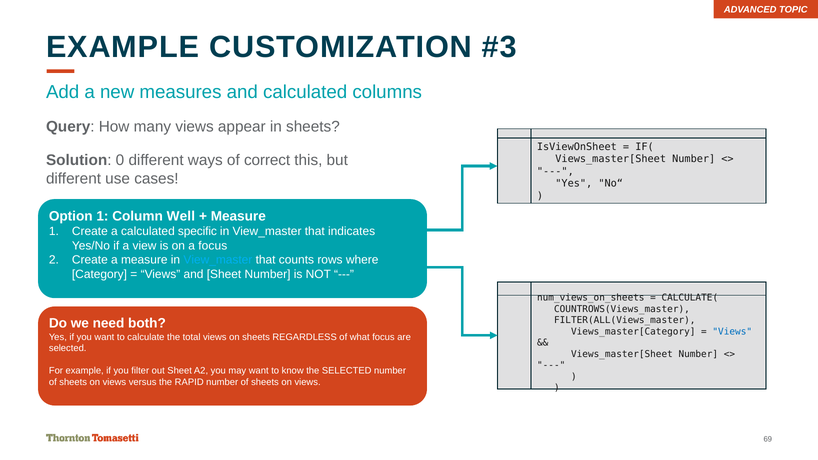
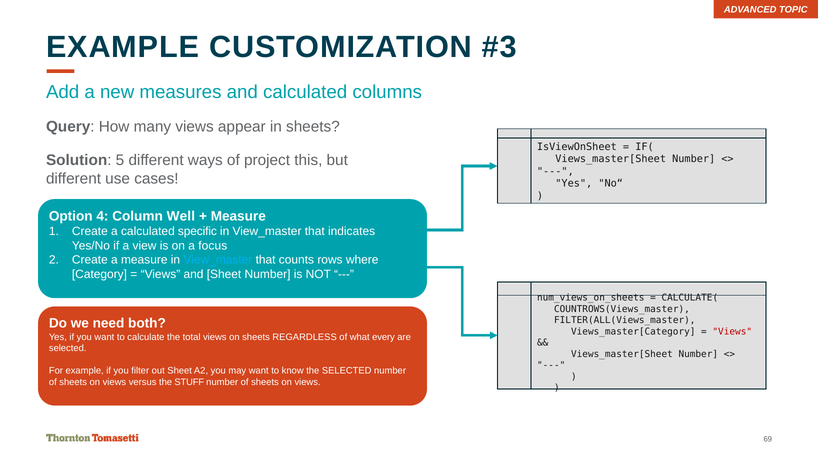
0: 0 -> 5
correct: correct -> project
Option 1: 1 -> 4
Views at (732, 332) colour: blue -> red
what focus: focus -> every
RAPID: RAPID -> STUFF
